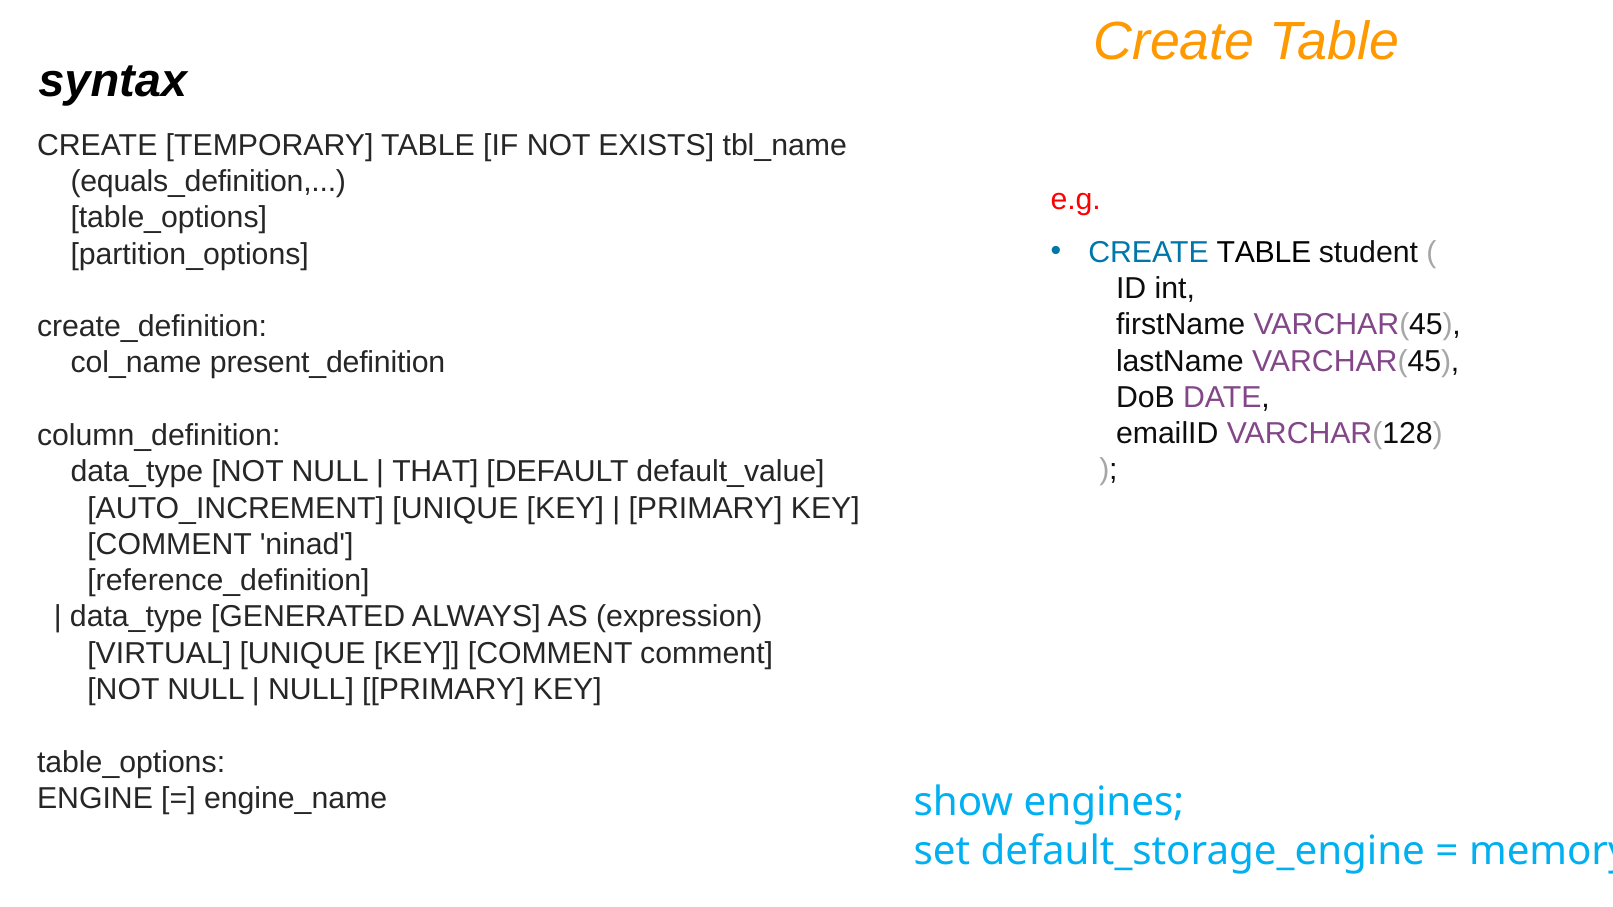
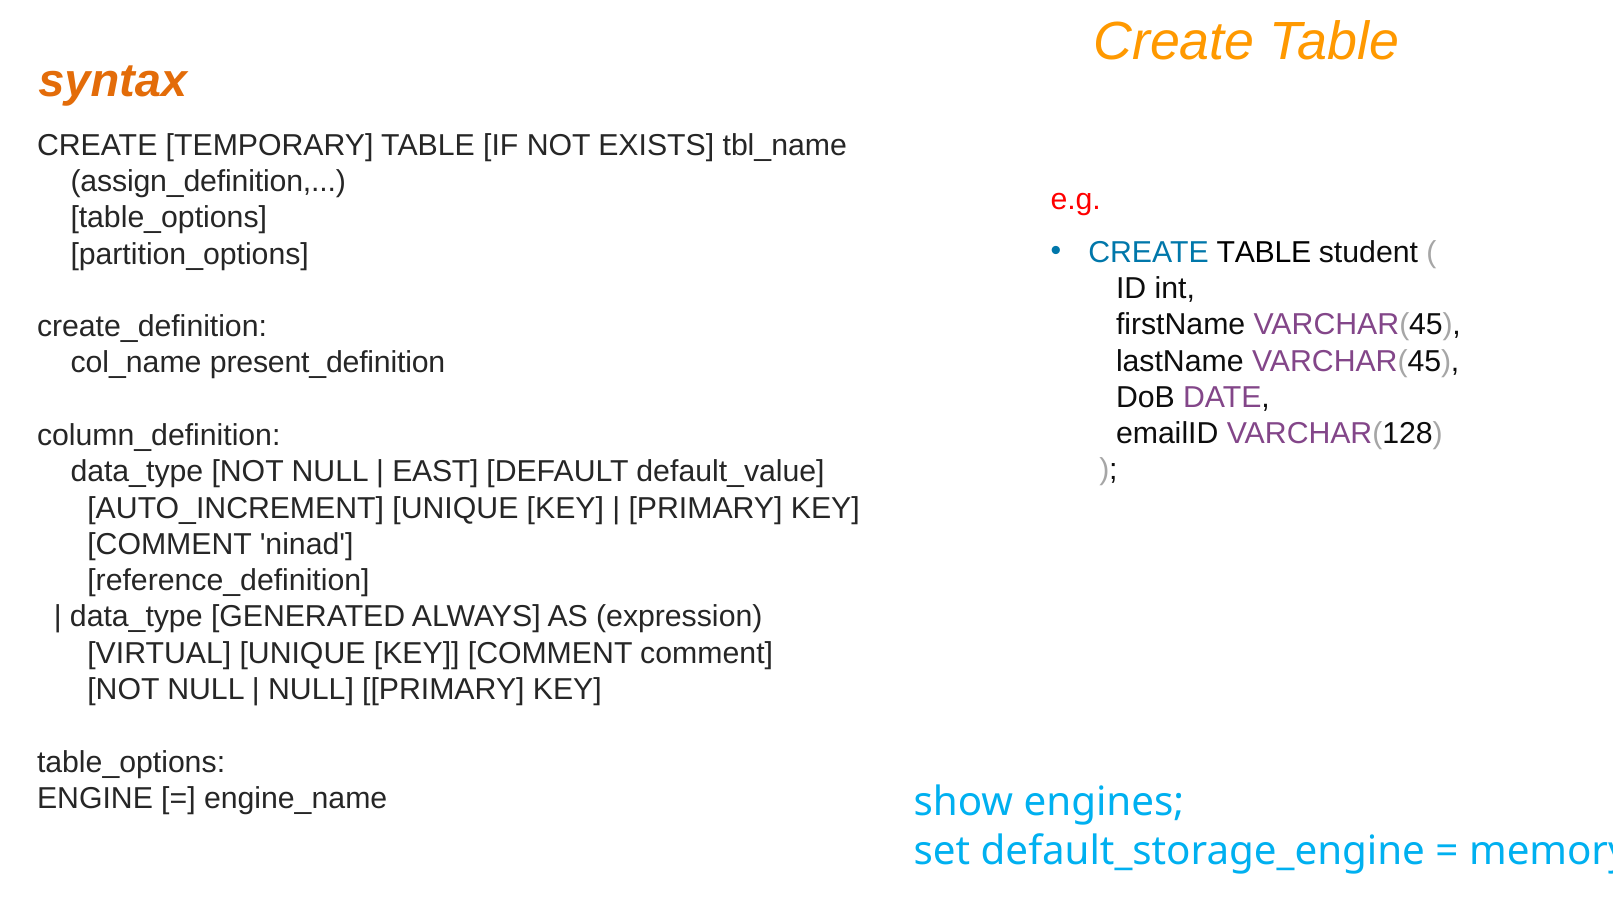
syntax colour: black -> orange
equals_definition: equals_definition -> assign_definition
THAT: THAT -> EAST
